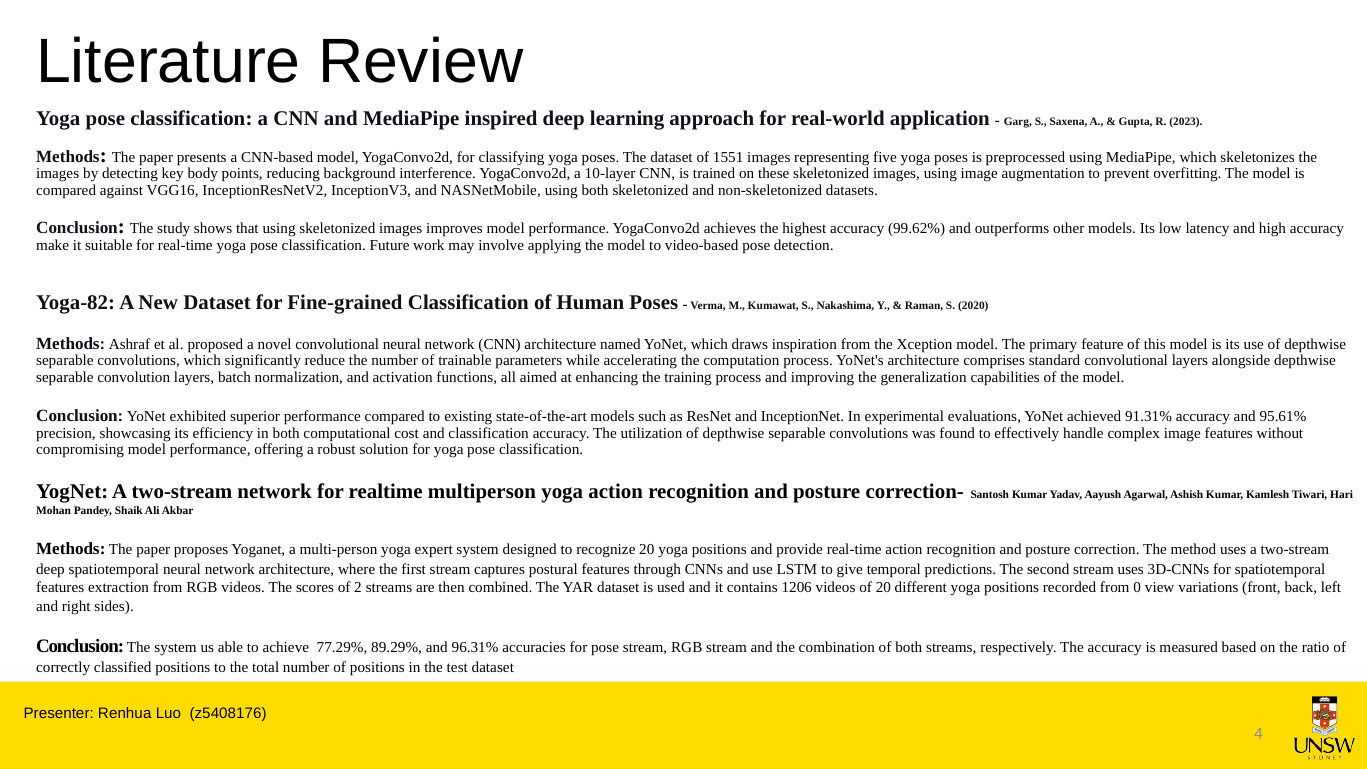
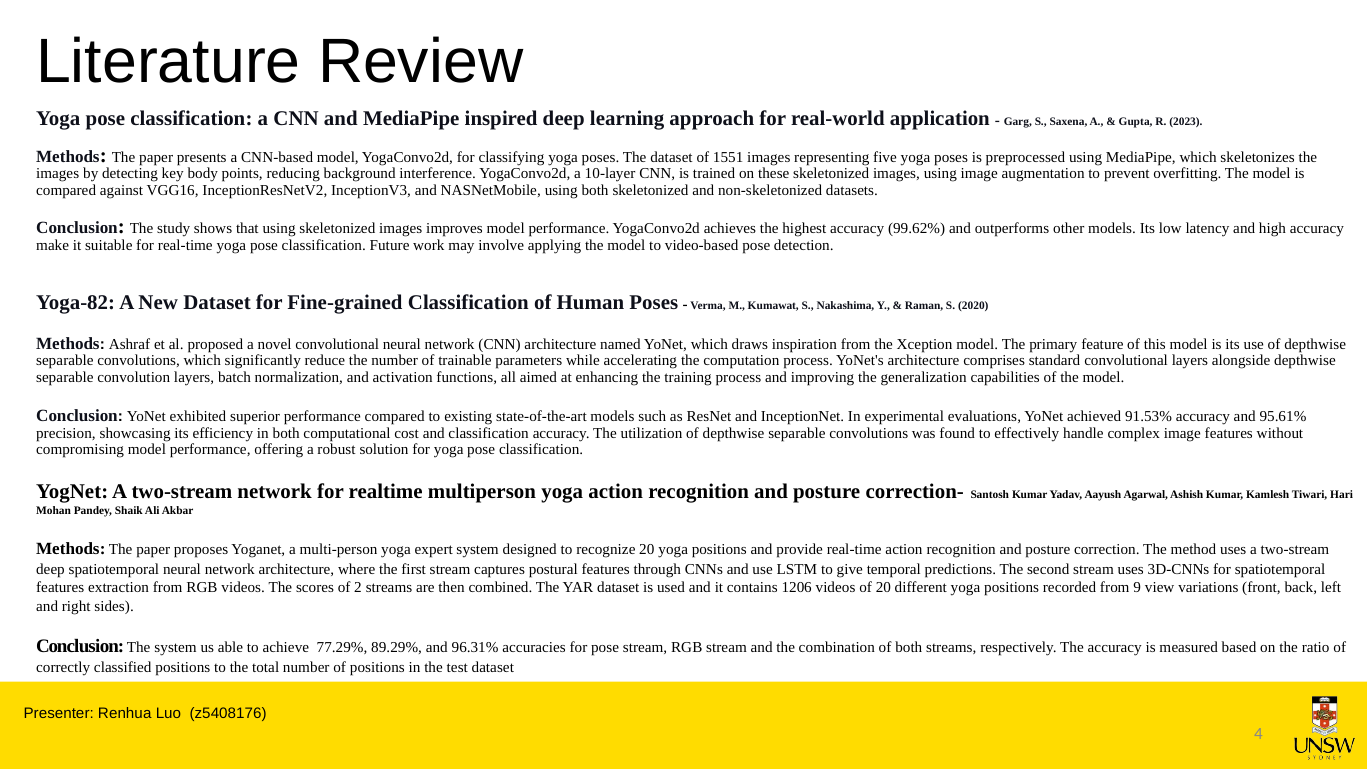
91.31%: 91.31% -> 91.53%
0: 0 -> 9
